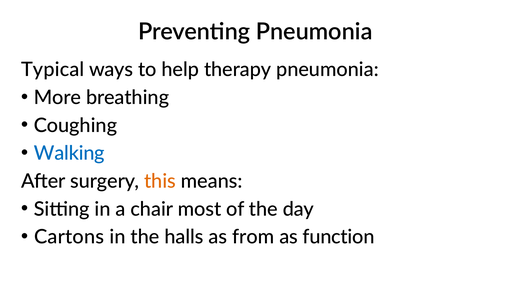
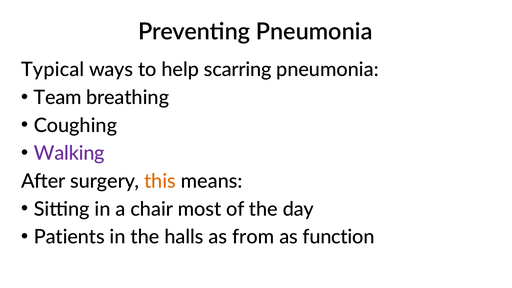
therapy: therapy -> scarring
More: More -> Team
Walking colour: blue -> purple
Cartons: Cartons -> Patients
